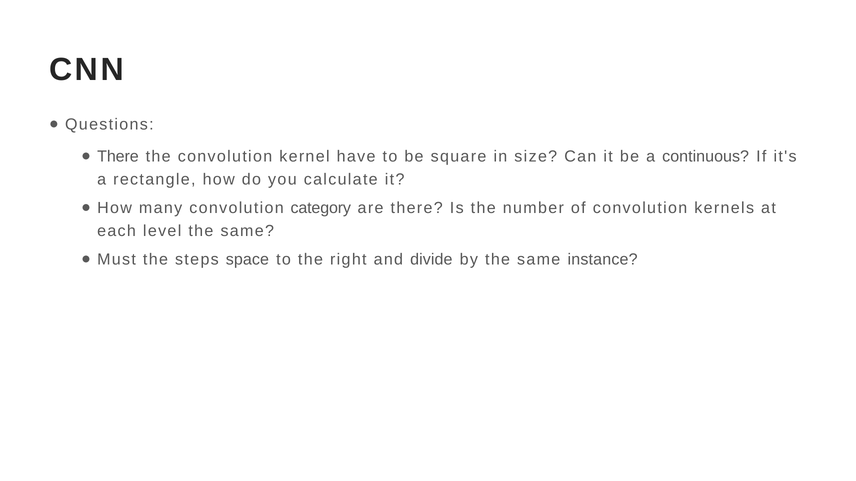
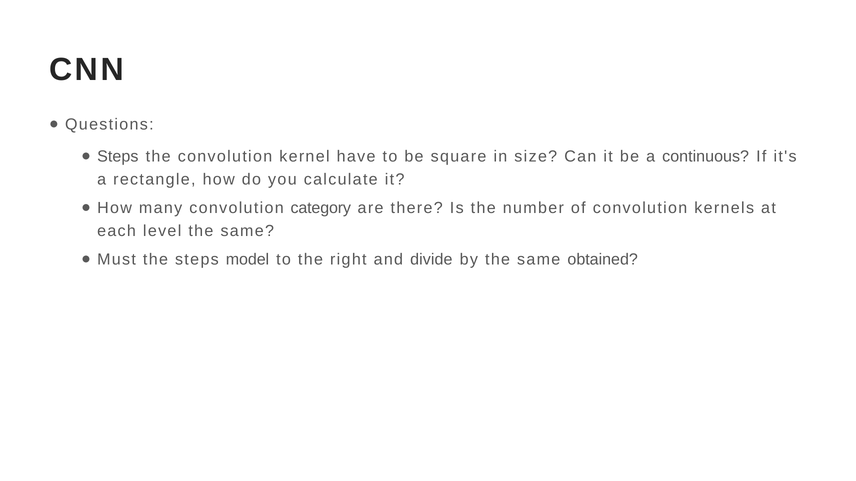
There at (118, 156): There -> Steps
space: space -> model
instance: instance -> obtained
